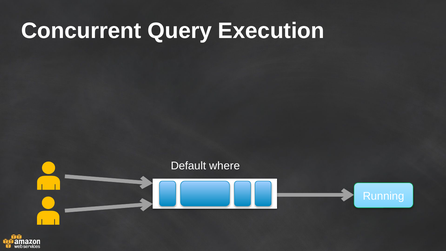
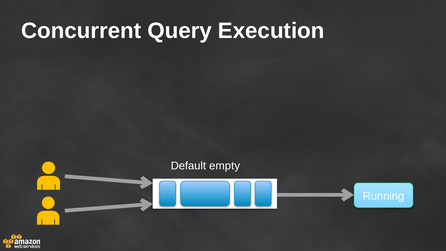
where: where -> empty
